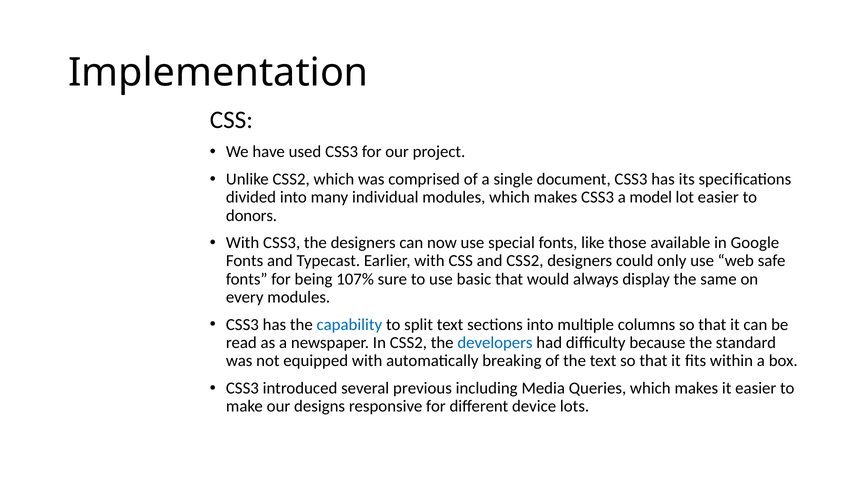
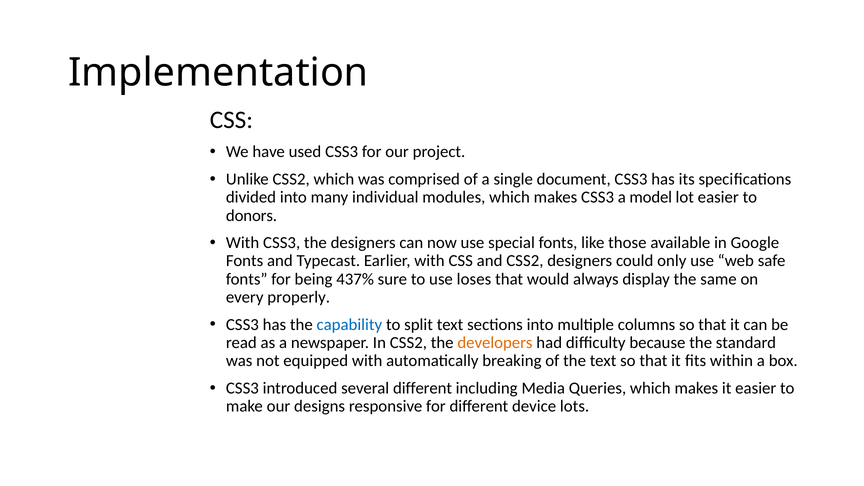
107%: 107% -> 437%
basic: basic -> loses
every modules: modules -> properly
developers colour: blue -> orange
several previous: previous -> different
